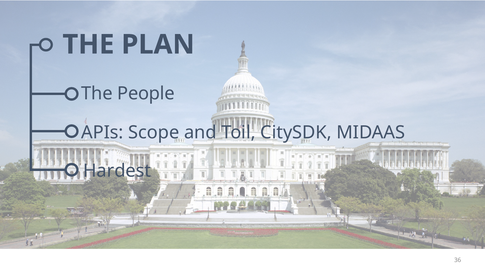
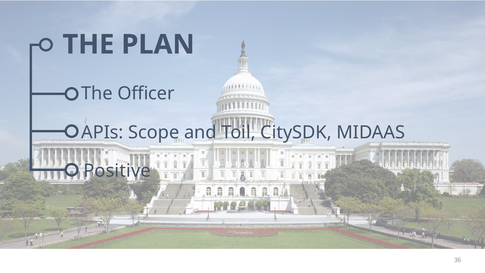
People: People -> Officer
Hardest: Hardest -> Positive
